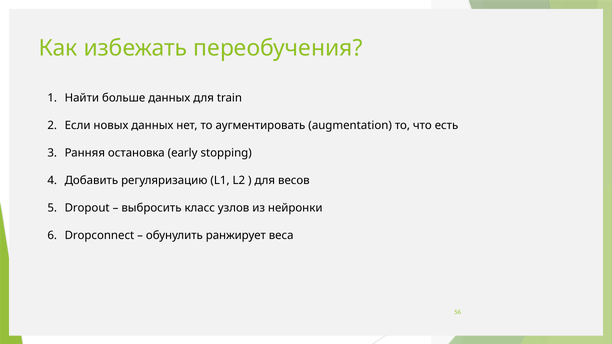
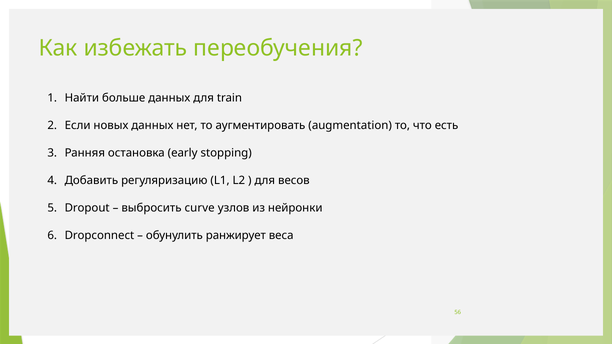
класс: класс -> curve
